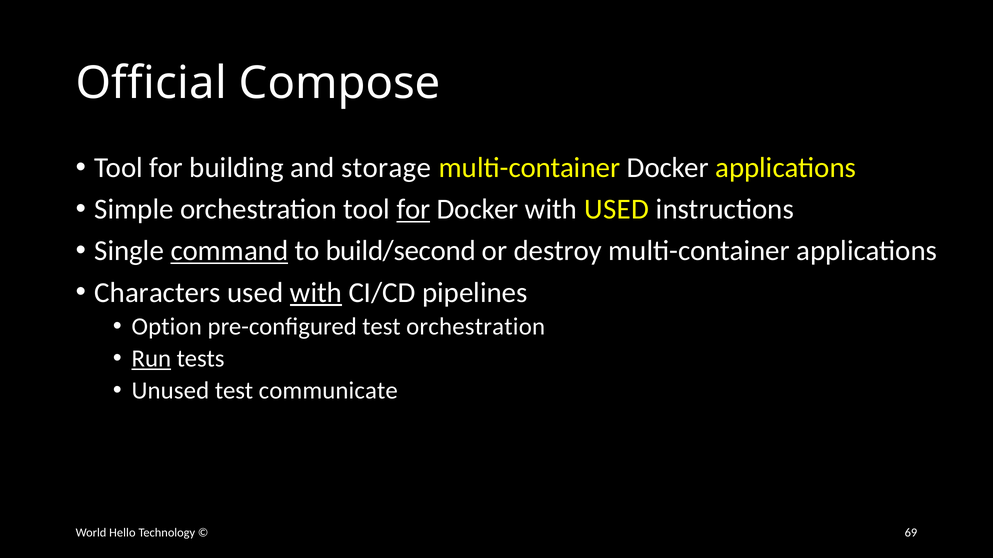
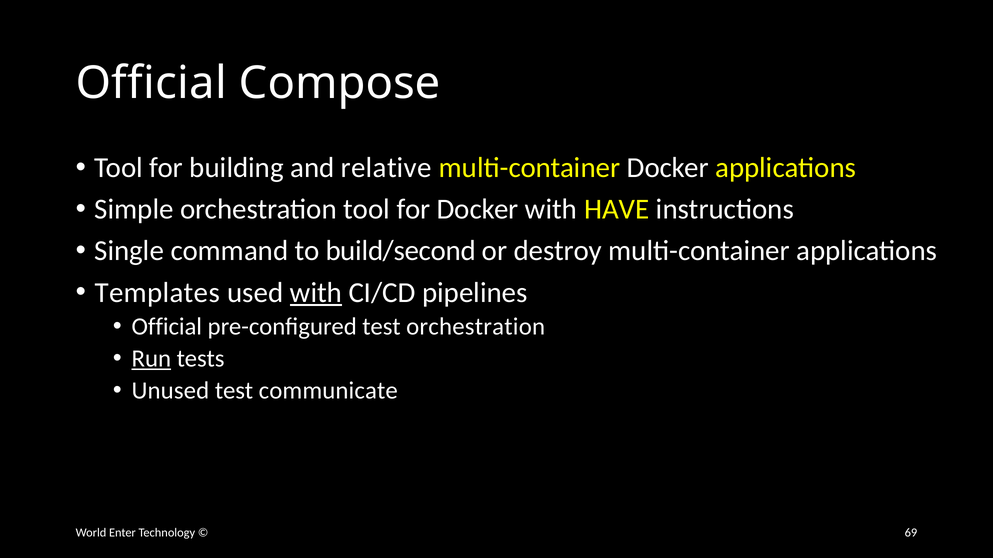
storage: storage -> relative
for at (413, 210) underline: present -> none
with USED: USED -> HAVE
command underline: present -> none
Characters: Characters -> Templates
Option at (167, 327): Option -> Official
Hello: Hello -> Enter
